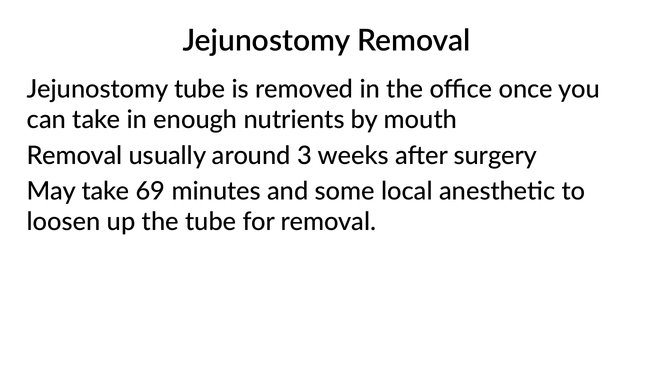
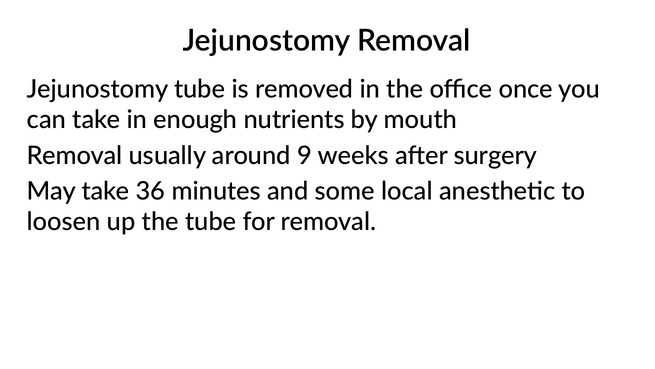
3: 3 -> 9
69: 69 -> 36
